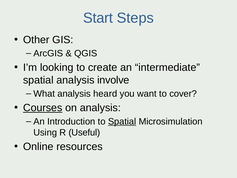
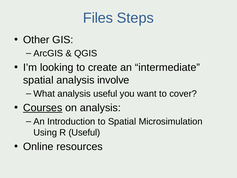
Start: Start -> Files
analysis heard: heard -> useful
Spatial at (122, 121) underline: present -> none
